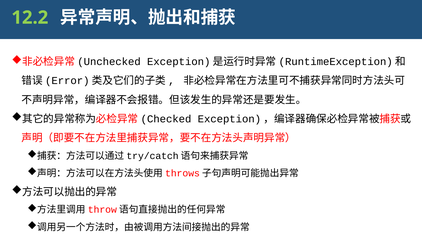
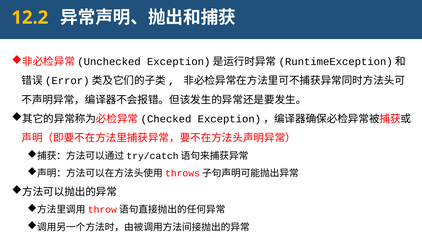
12.2 colour: light green -> yellow
